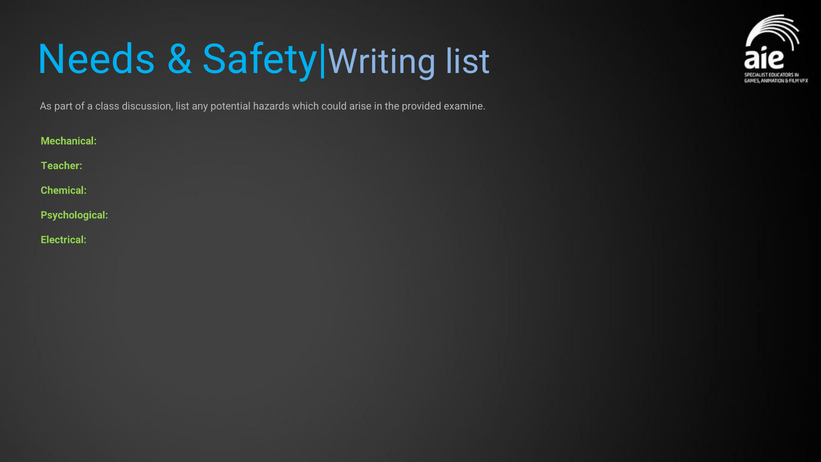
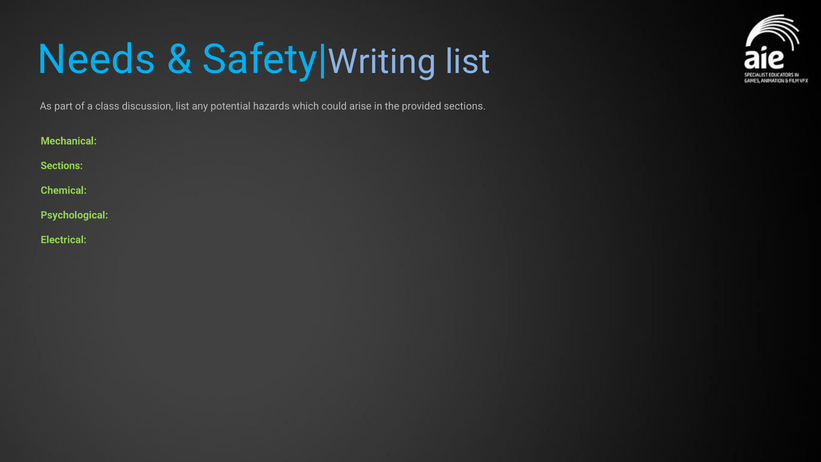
provided examine: examine -> sections
Teacher at (62, 166): Teacher -> Sections
